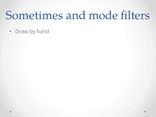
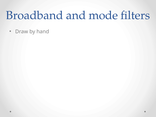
Sometimes: Sometimes -> Broadband
